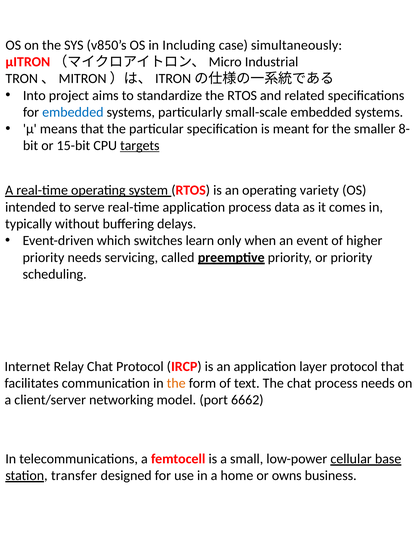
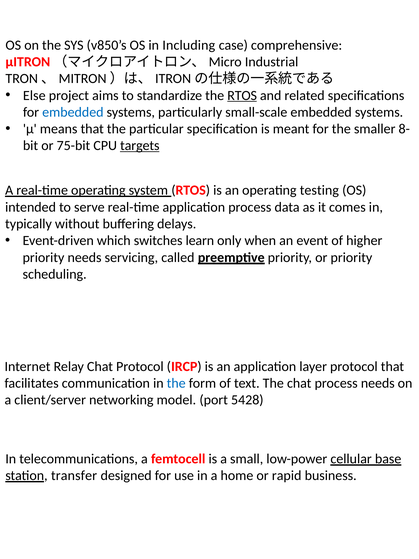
simultaneously: simultaneously -> comprehensive
Into: Into -> Else
RTOS at (242, 95) underline: none -> present
15-bit: 15-bit -> 75-bit
variety: variety -> testing
the at (176, 383) colour: orange -> blue
6662: 6662 -> 5428
owns: owns -> rapid
